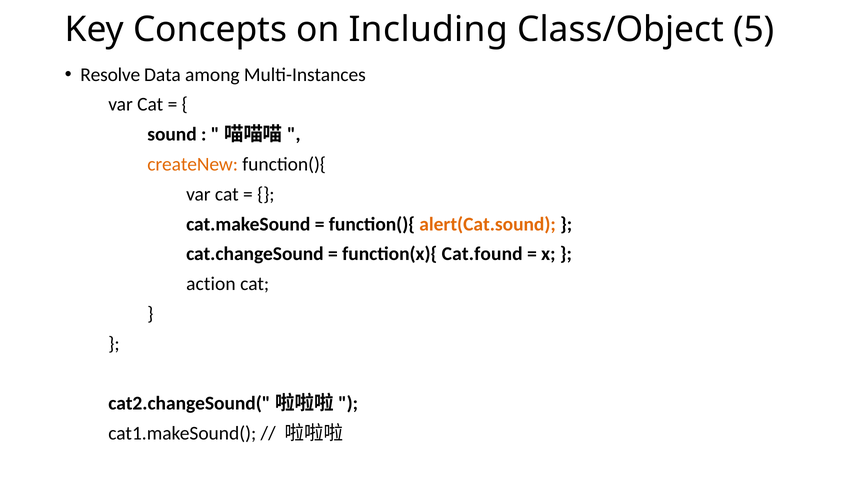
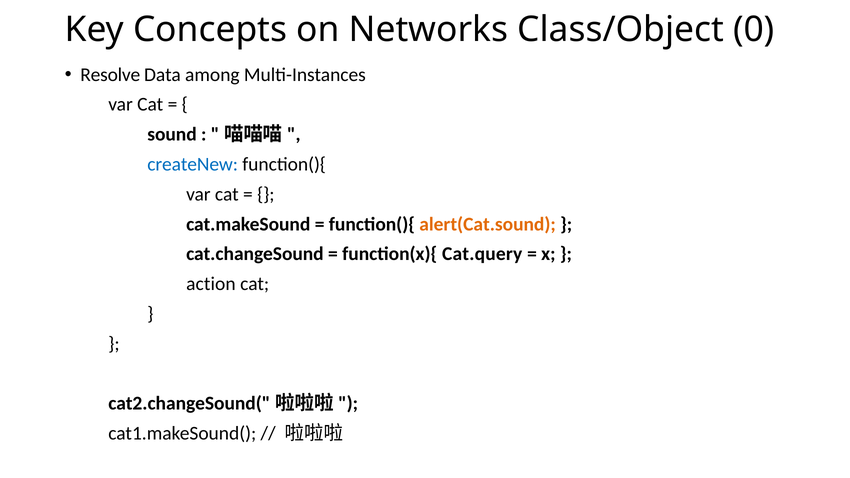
Including: Including -> Networks
5: 5 -> 0
createNew colour: orange -> blue
Cat.found: Cat.found -> Cat.query
